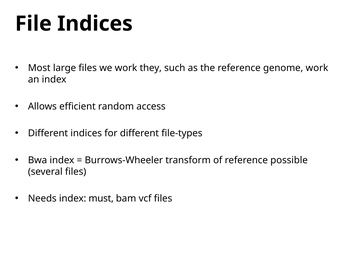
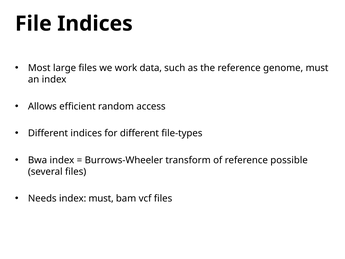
they: they -> data
genome work: work -> must
